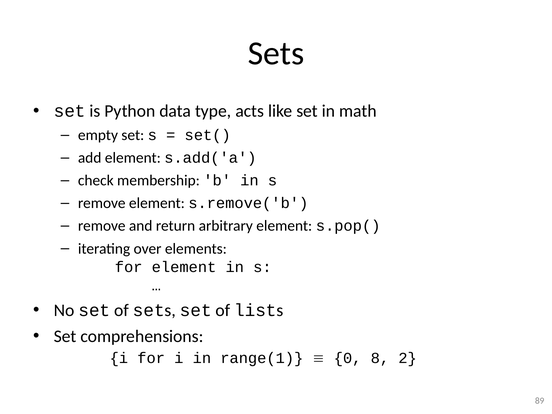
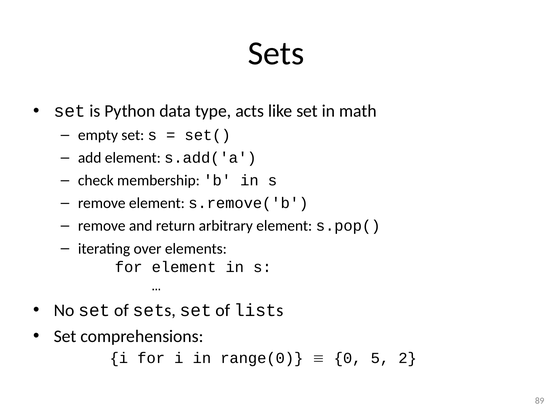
range(1: range(1 -> range(0
8: 8 -> 5
